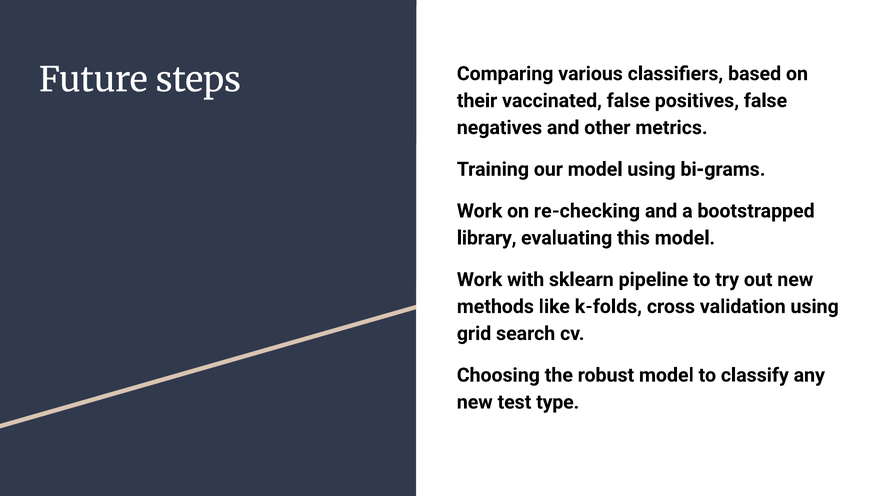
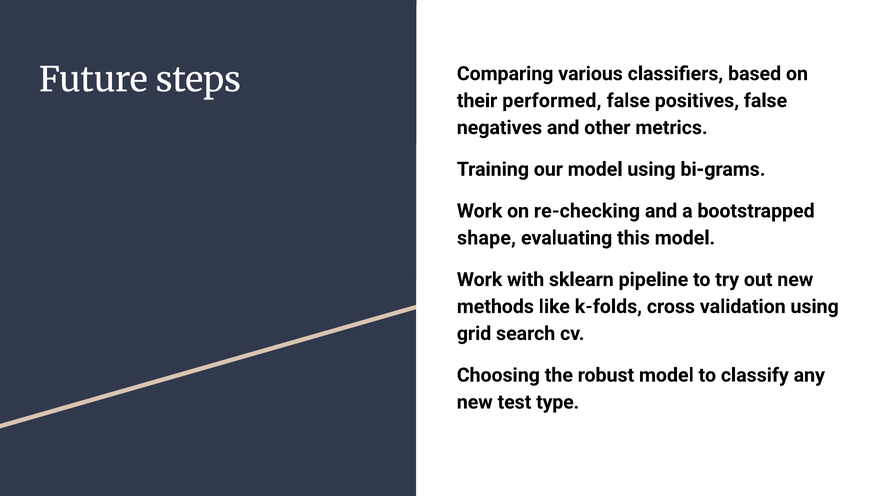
vaccinated: vaccinated -> performed
library: library -> shape
